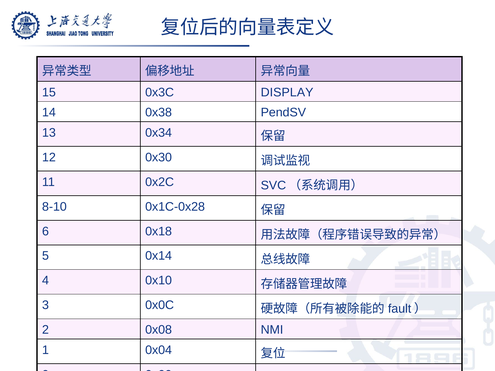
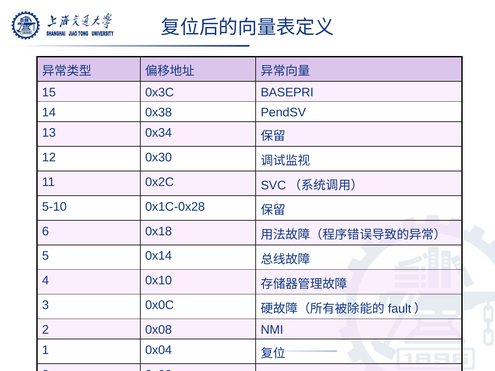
DISPLAY: DISPLAY -> BASEPRI
8-10: 8-10 -> 5-10
